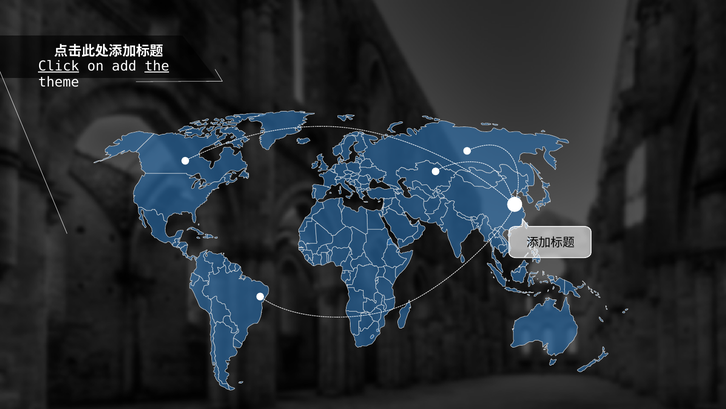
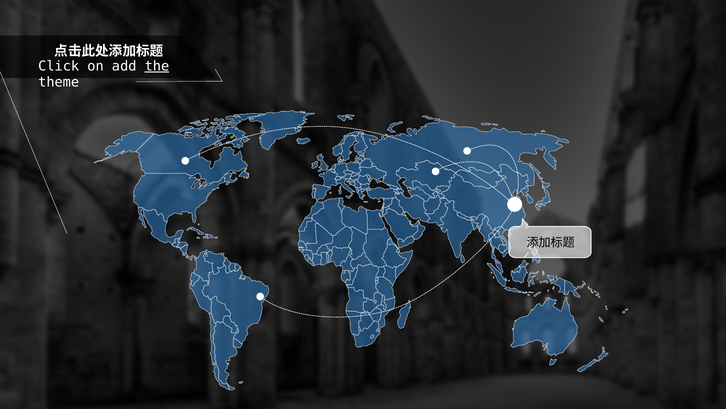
Click underline: present -> none
